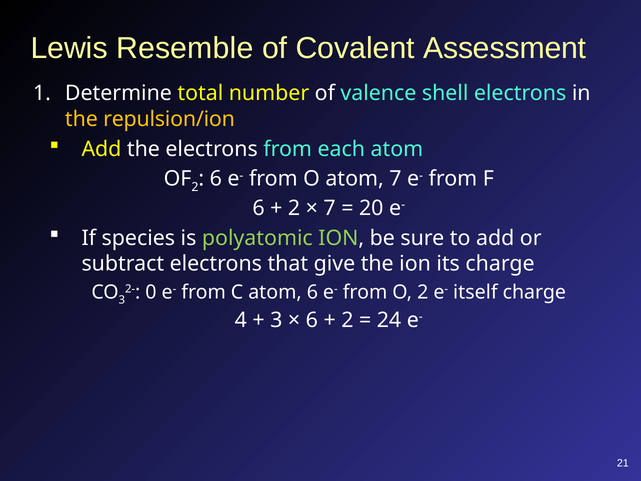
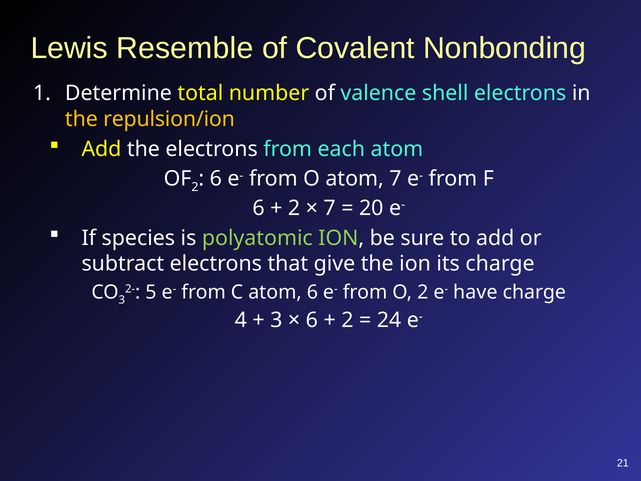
Assessment: Assessment -> Nonbonding
0: 0 -> 5
itself: itself -> have
